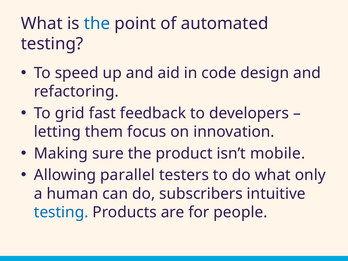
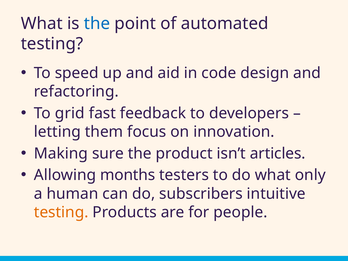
mobile: mobile -> articles
parallel: parallel -> months
testing at (61, 212) colour: blue -> orange
